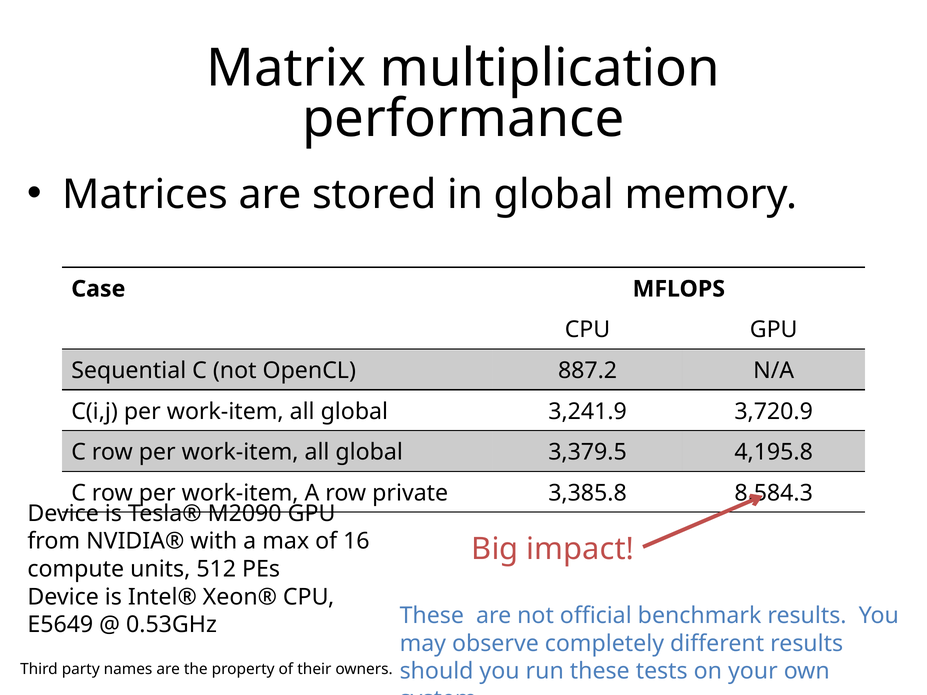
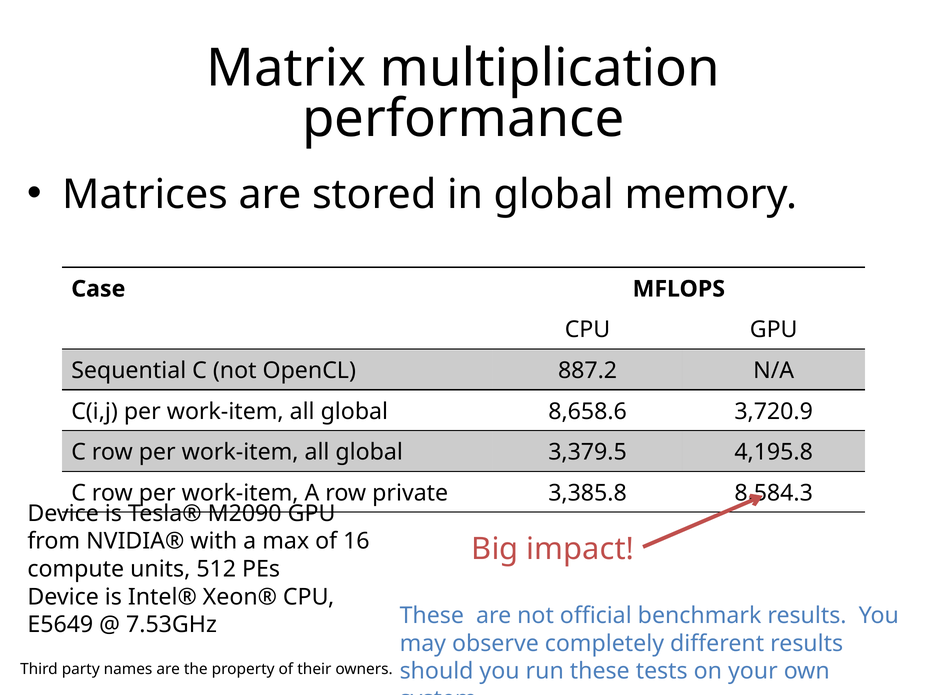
3,241.9: 3,241.9 -> 8,658.6
0.53GHz: 0.53GHz -> 7.53GHz
